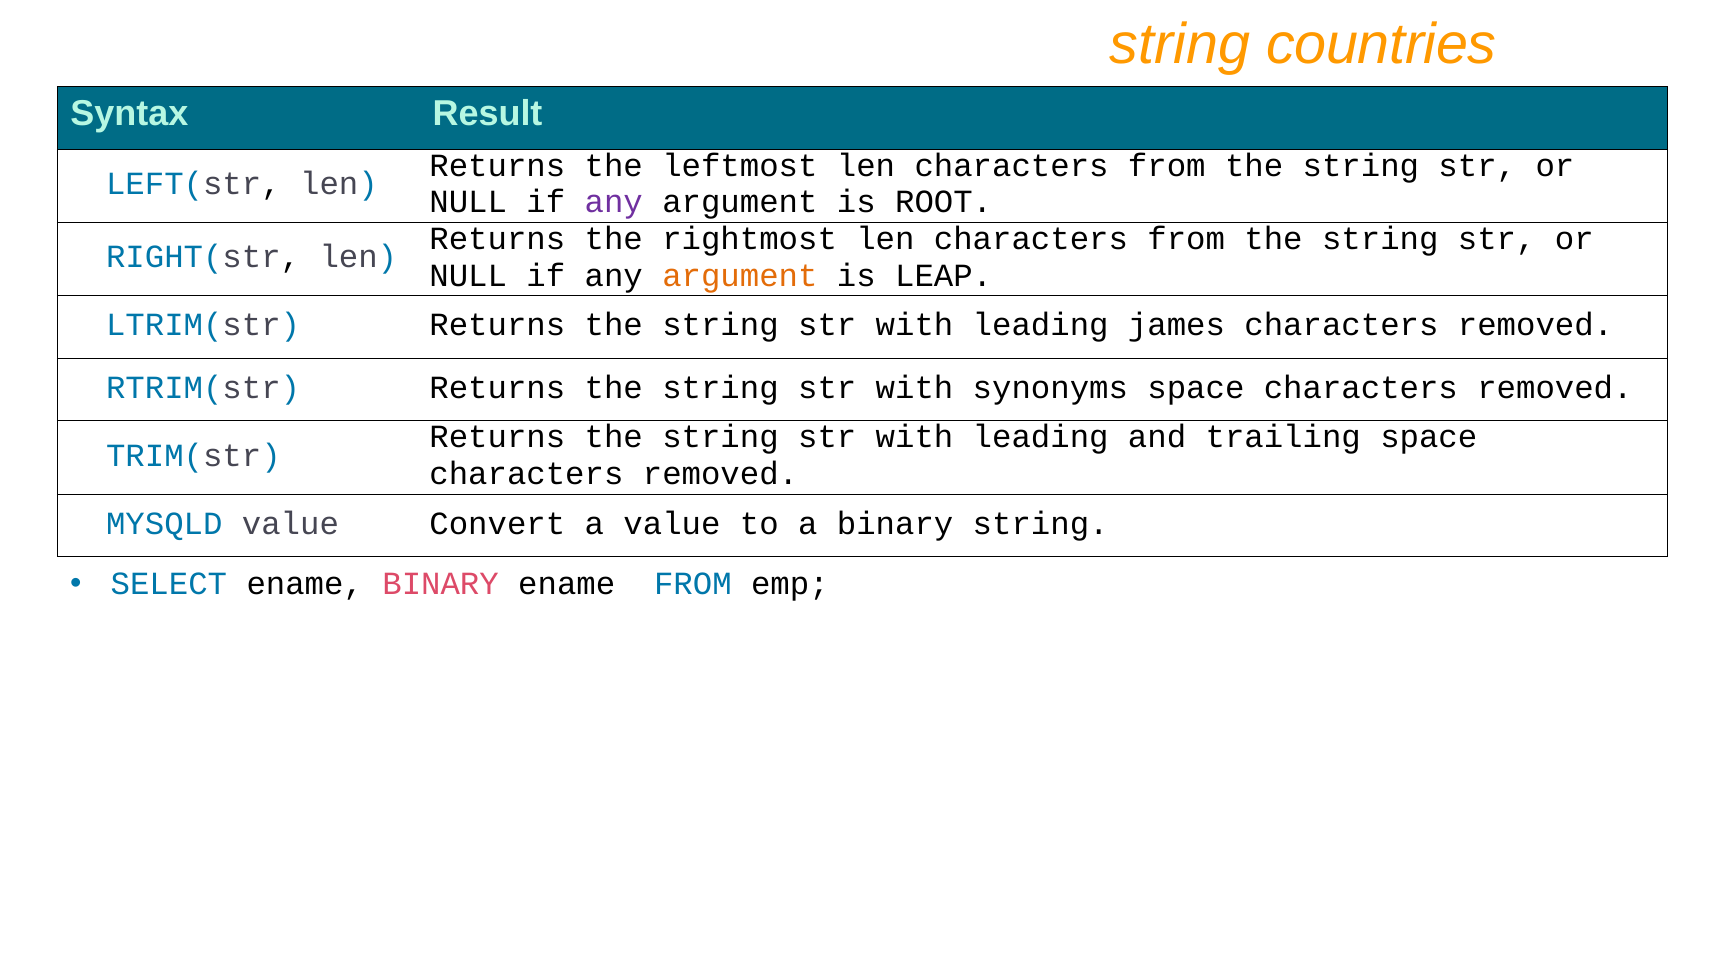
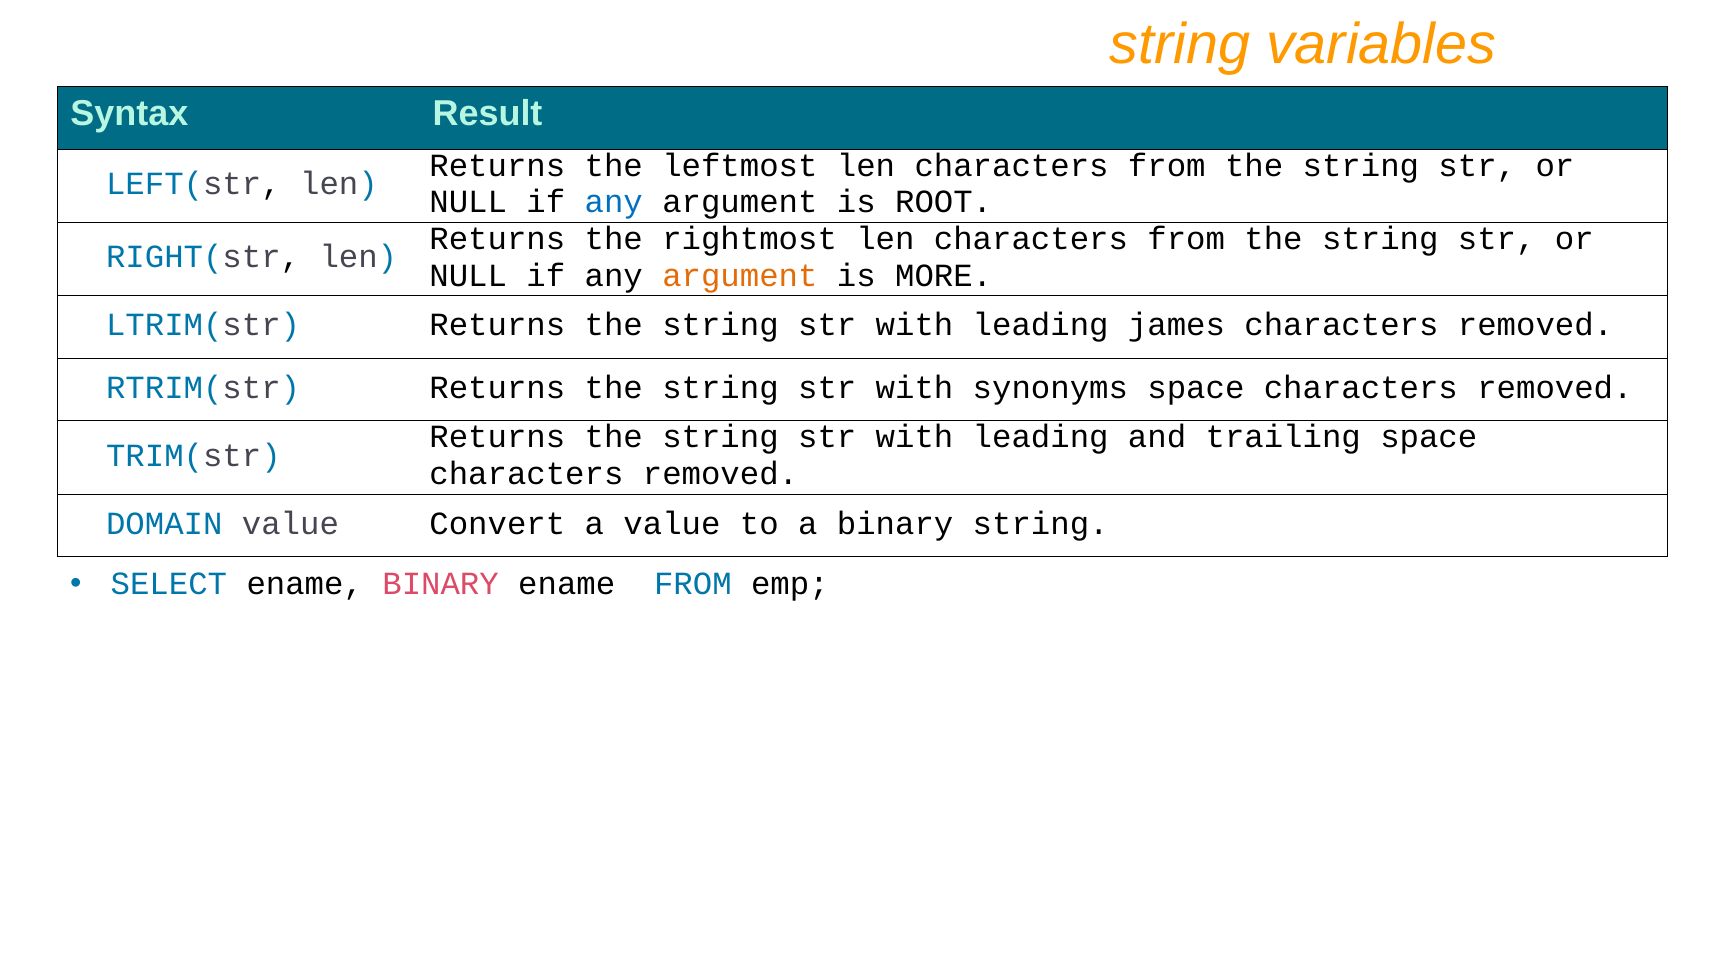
countries: countries -> variables
any at (614, 202) colour: purple -> blue
LEAP: LEAP -> MORE
MYSQLD: MYSQLD -> DOMAIN
